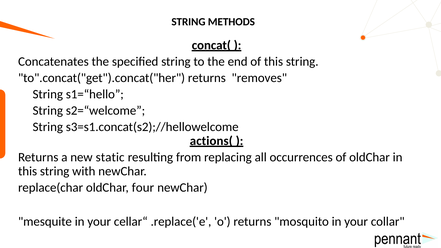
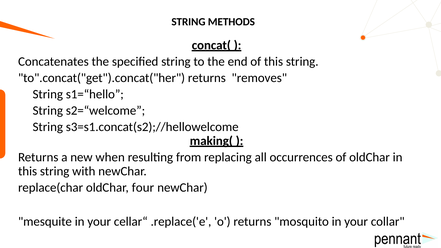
actions(: actions( -> making(
static: static -> when
